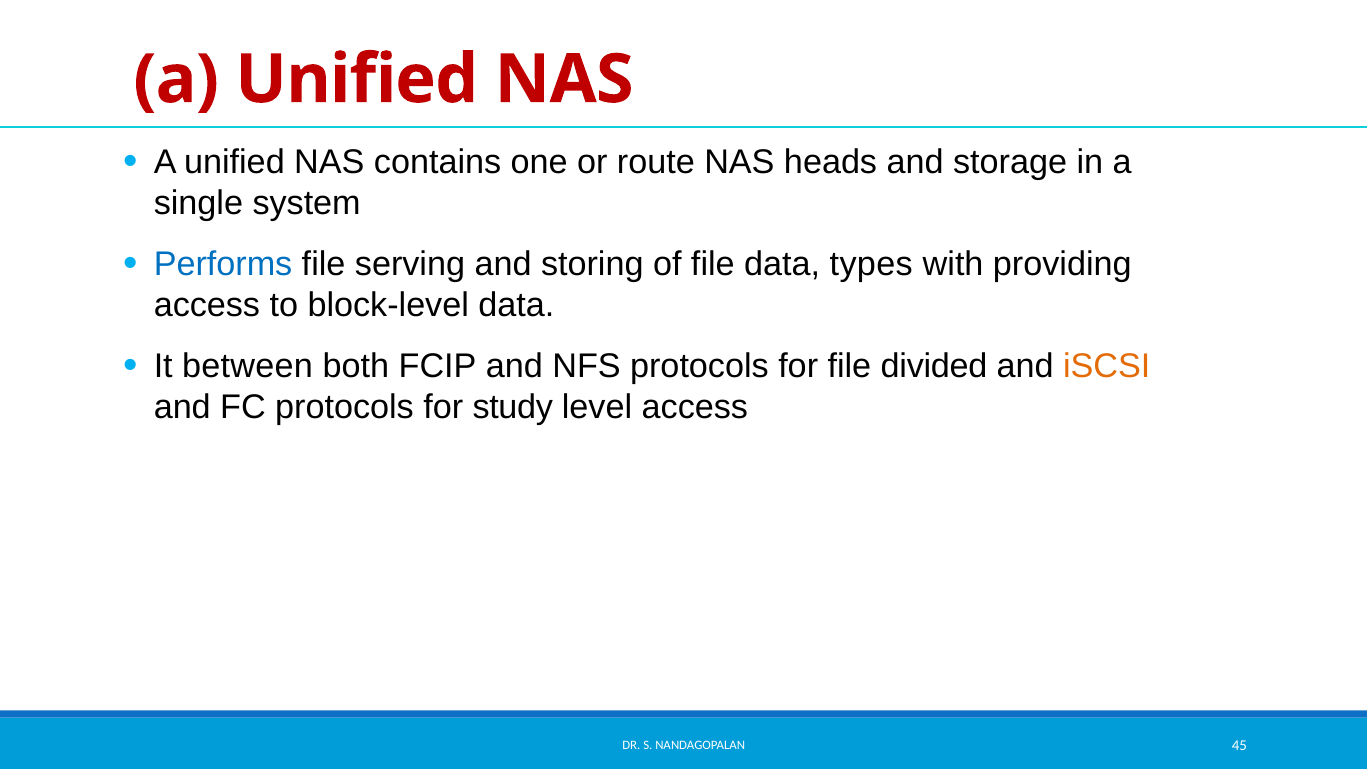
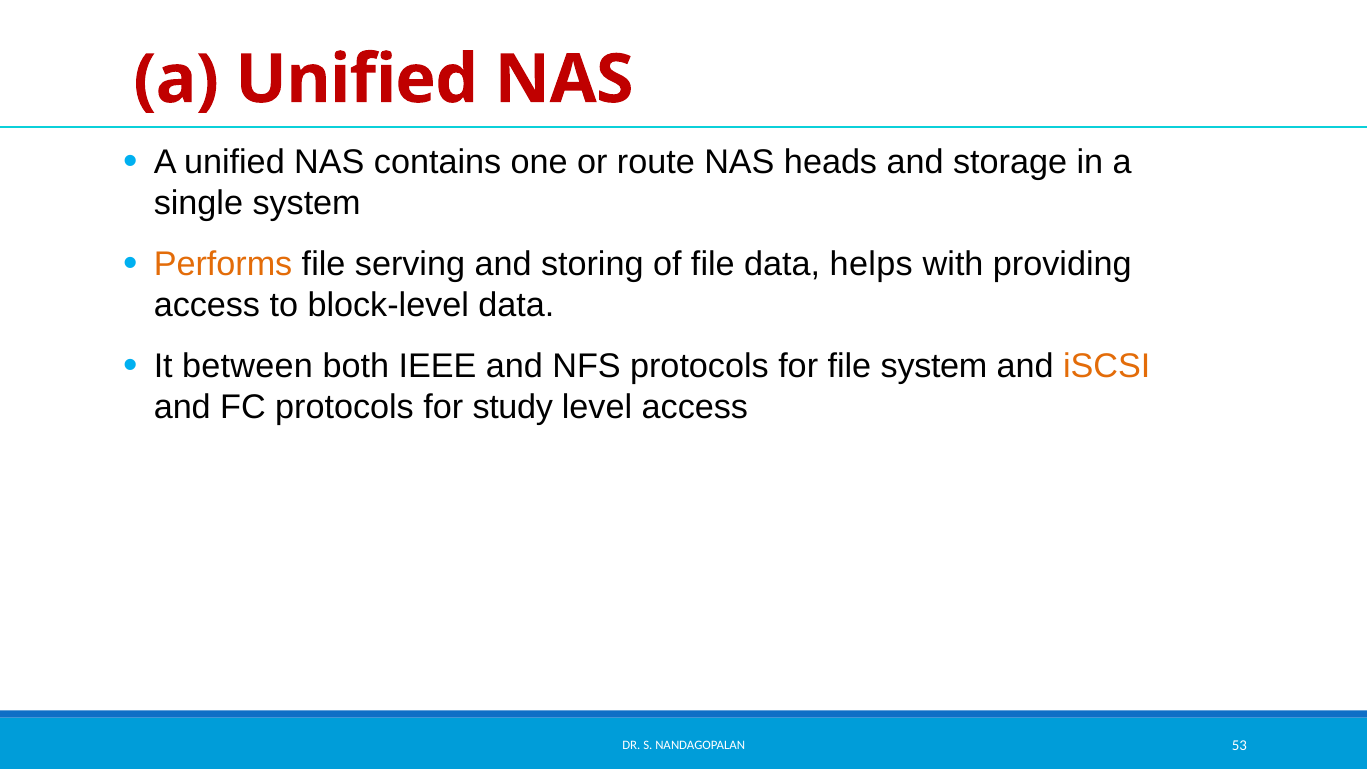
Performs colour: blue -> orange
types: types -> helps
FCIP: FCIP -> IEEE
file divided: divided -> system
45: 45 -> 53
